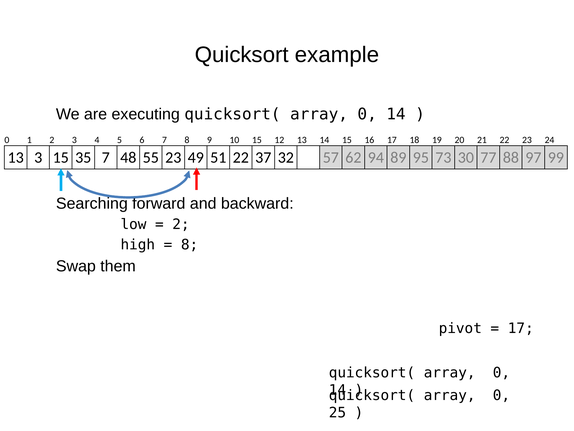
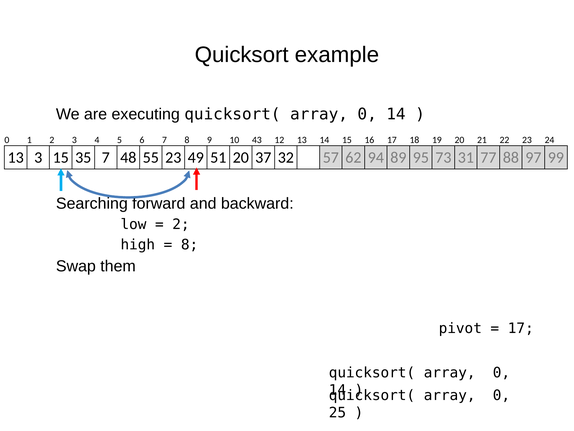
10 15: 15 -> 43
51 22: 22 -> 20
30: 30 -> 31
